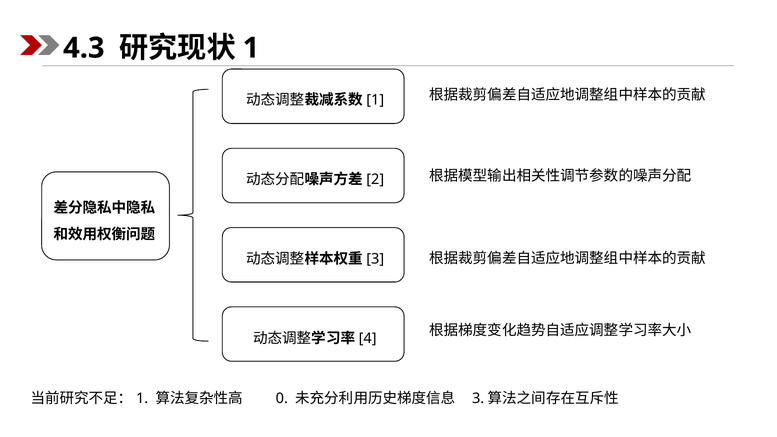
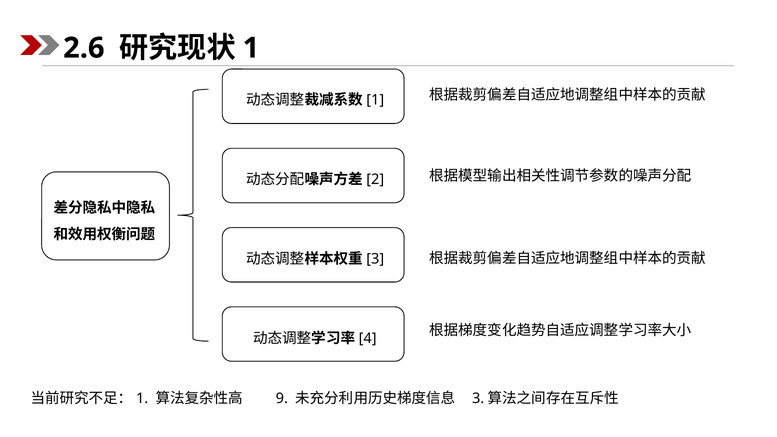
4.3: 4.3 -> 2.6
0: 0 -> 9
